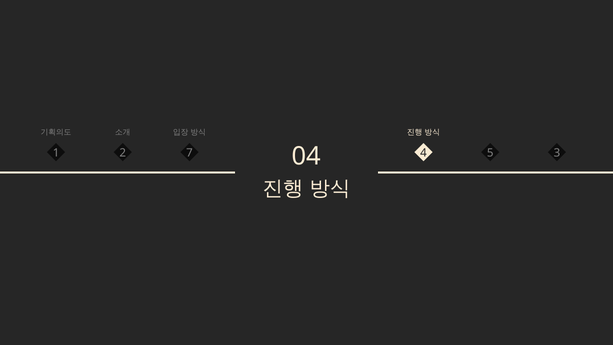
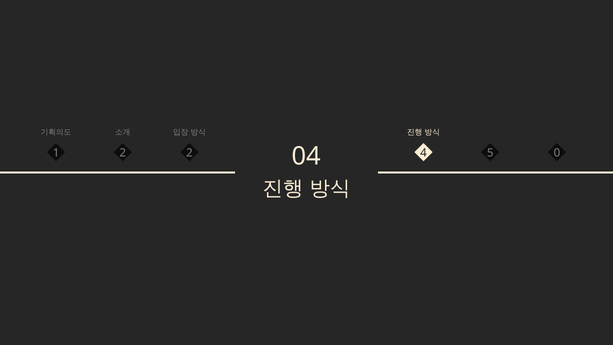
1 7: 7 -> 2
3: 3 -> 0
